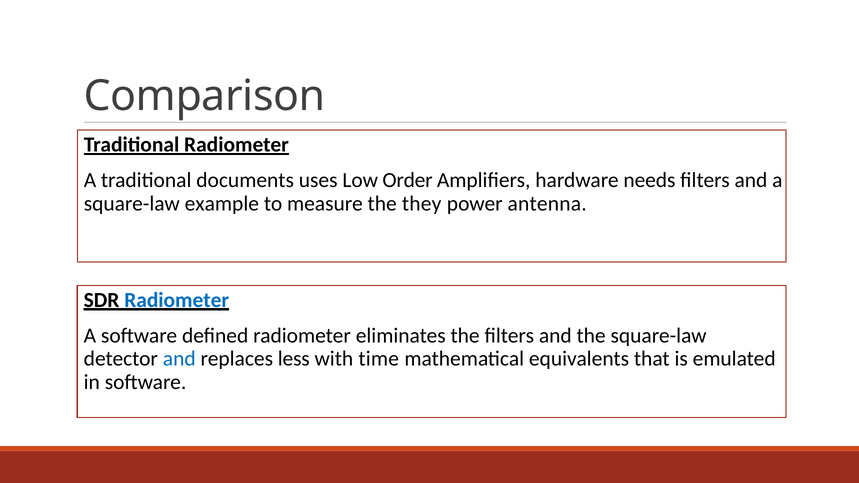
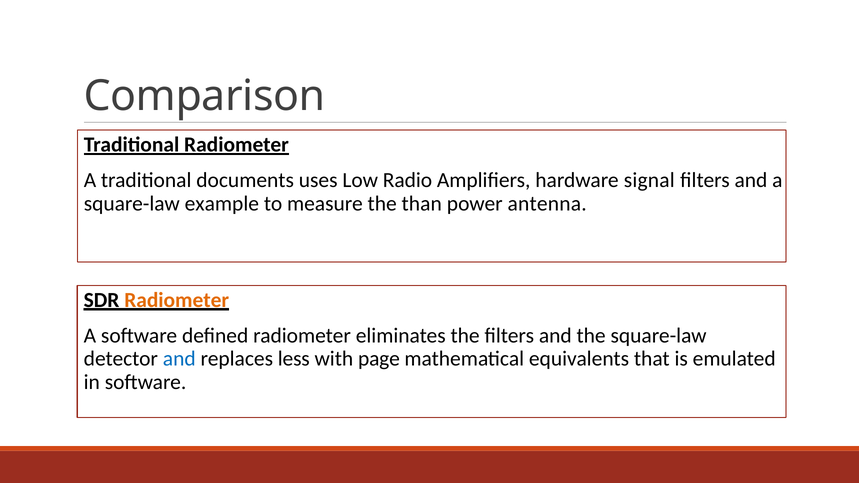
Order: Order -> Radio
needs: needs -> signal
they: they -> than
Radiometer at (177, 300) colour: blue -> orange
time: time -> page
